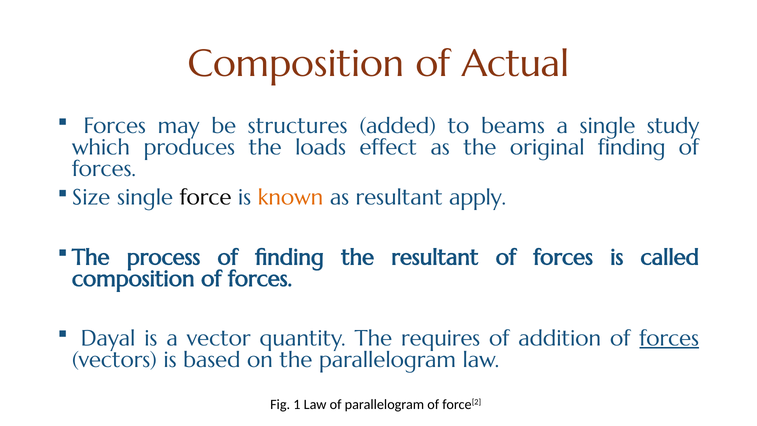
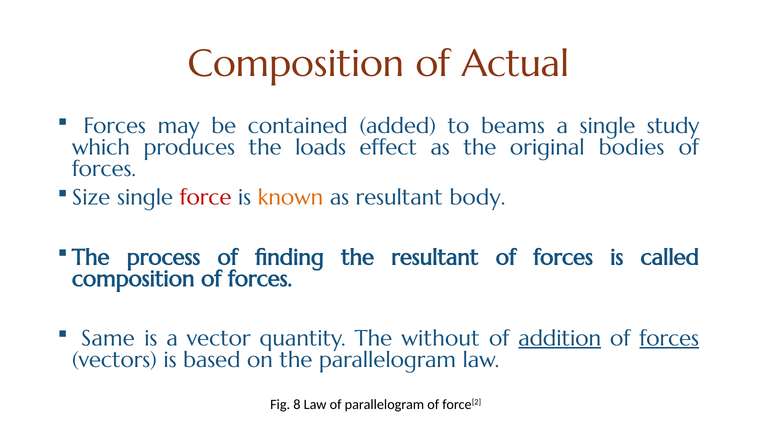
structures: structures -> contained
original finding: finding -> bodies
force colour: black -> red
apply: apply -> body
Dayal: Dayal -> Same
requires: requires -> without
addition underline: none -> present
1: 1 -> 8
